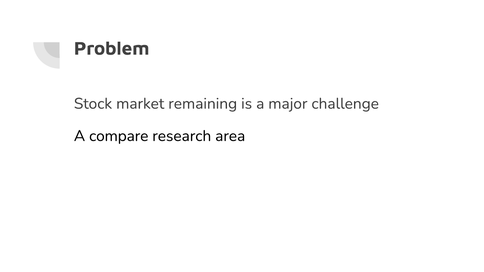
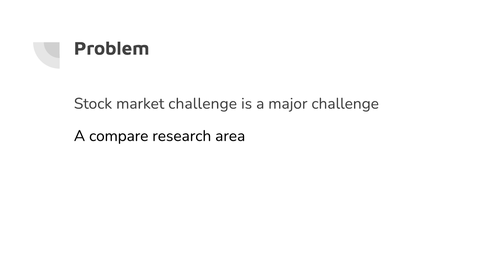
market remaining: remaining -> challenge
